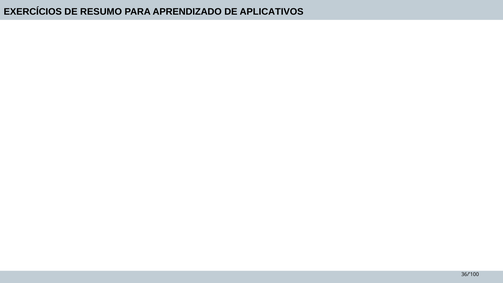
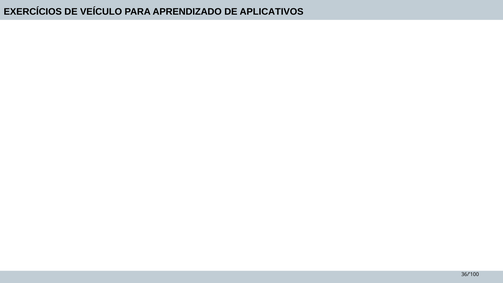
RESUMO: RESUMO -> VEÍCULO
